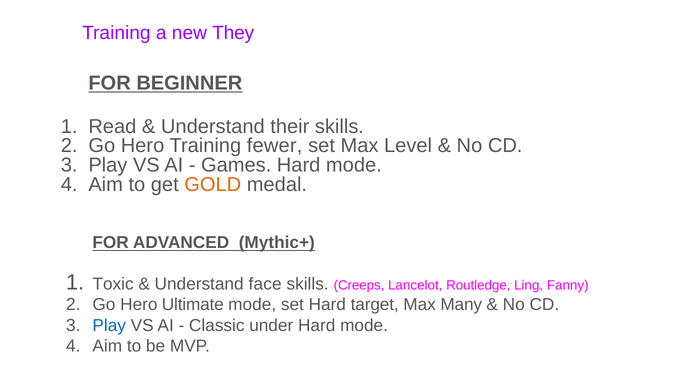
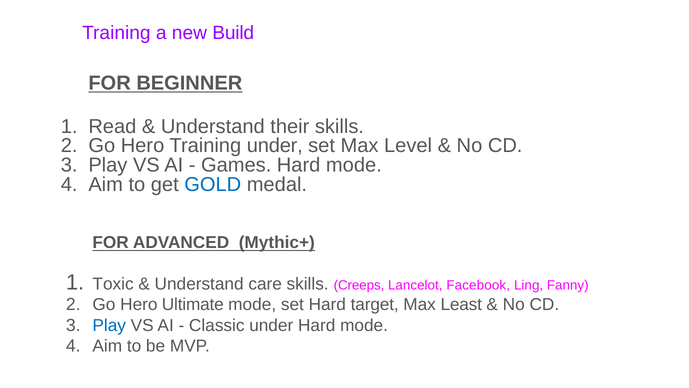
They: They -> Build
Training fewer: fewer -> under
GOLD colour: orange -> blue
face: face -> care
Routledge: Routledge -> Facebook
Many: Many -> Least
